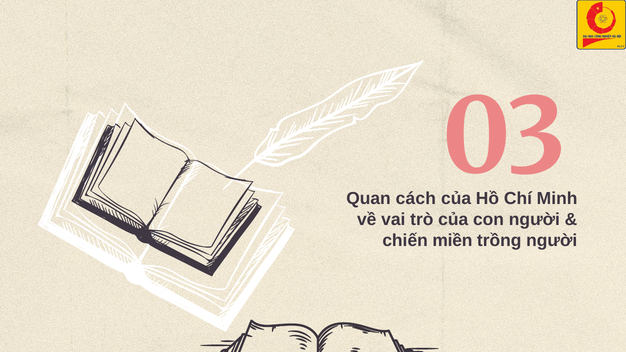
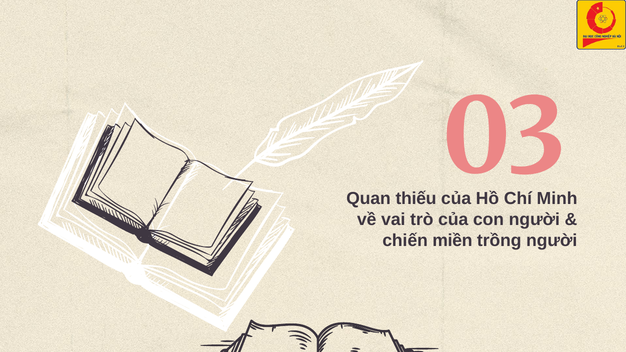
cách: cách -> thiếu
